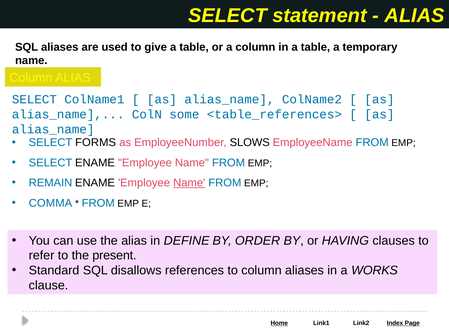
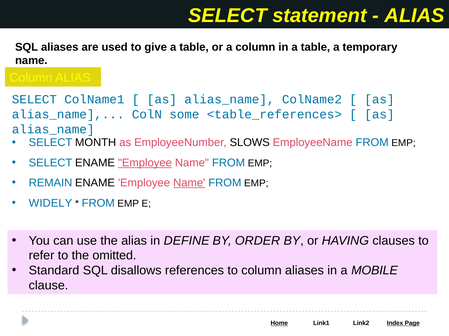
FORMS: FORMS -> MONTH
Employee at (145, 163) underline: none -> present
COMMA: COMMA -> WIDELY
present: present -> omitted
WORKS: WORKS -> MOBILE
